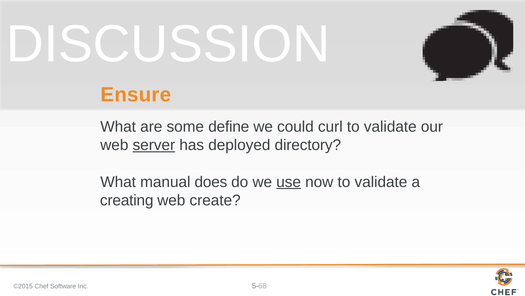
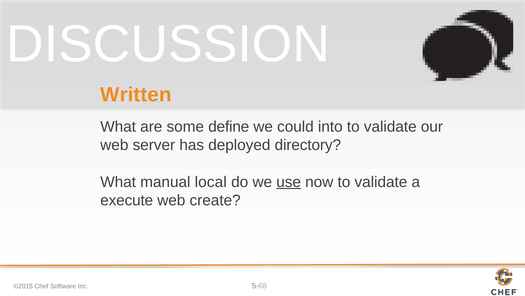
Ensure: Ensure -> Written
curl: curl -> into
server underline: present -> none
does: does -> local
creating: creating -> execute
